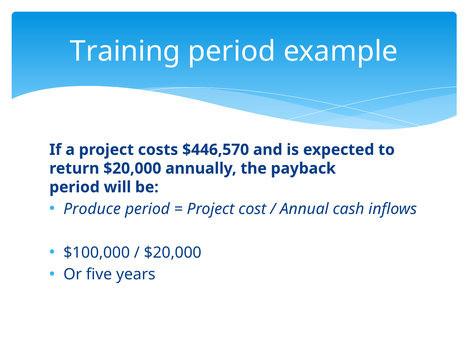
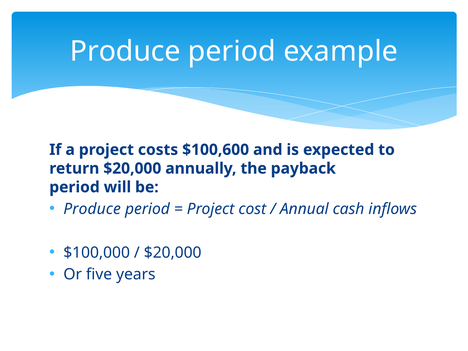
Training at (125, 51): Training -> Produce
$446,570: $446,570 -> $100,600
